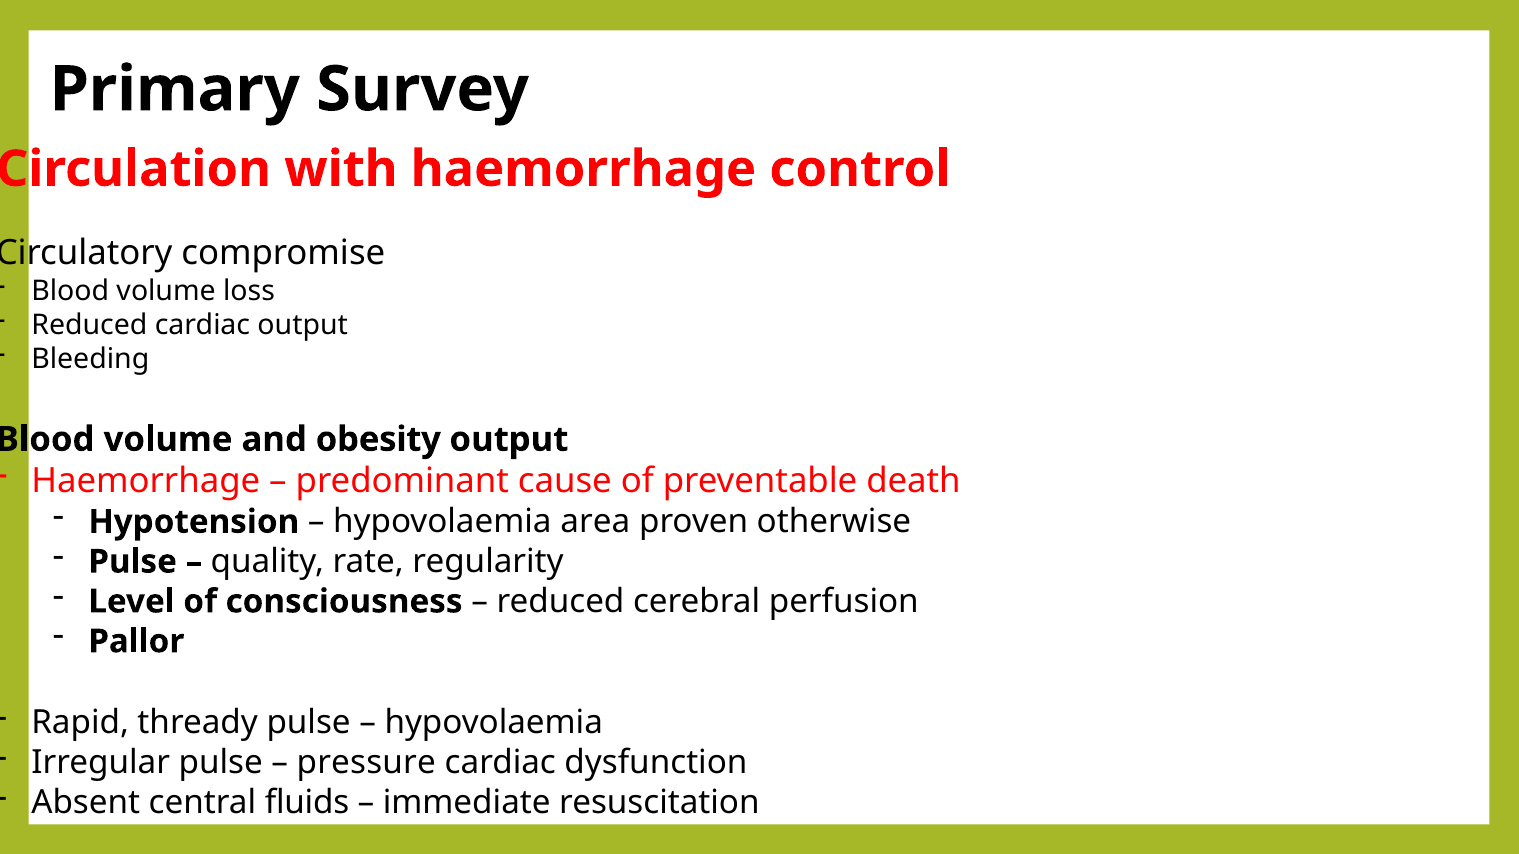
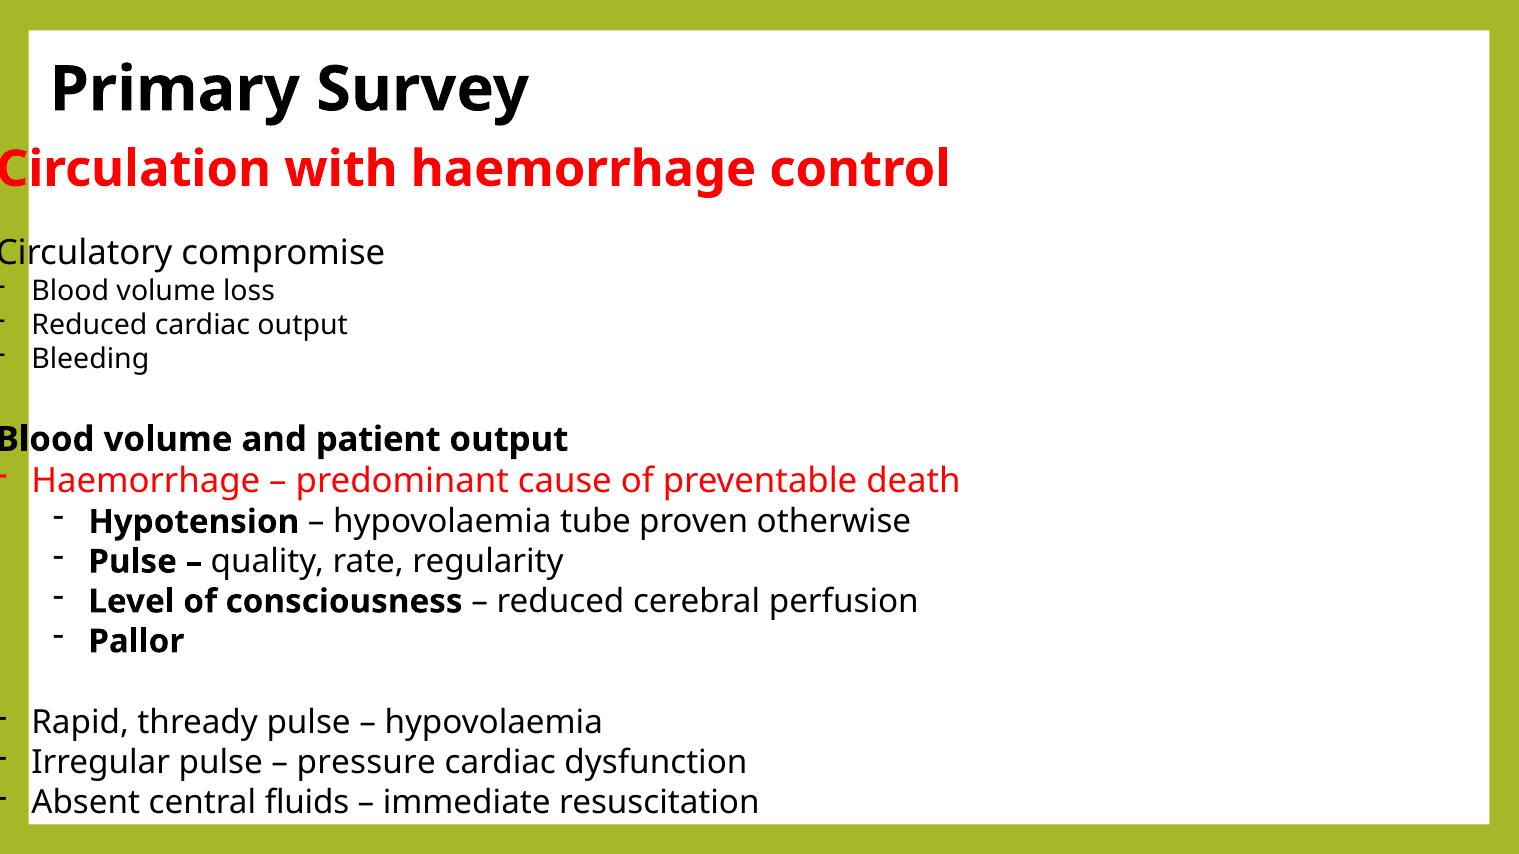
obesity: obesity -> patient
area: area -> tube
